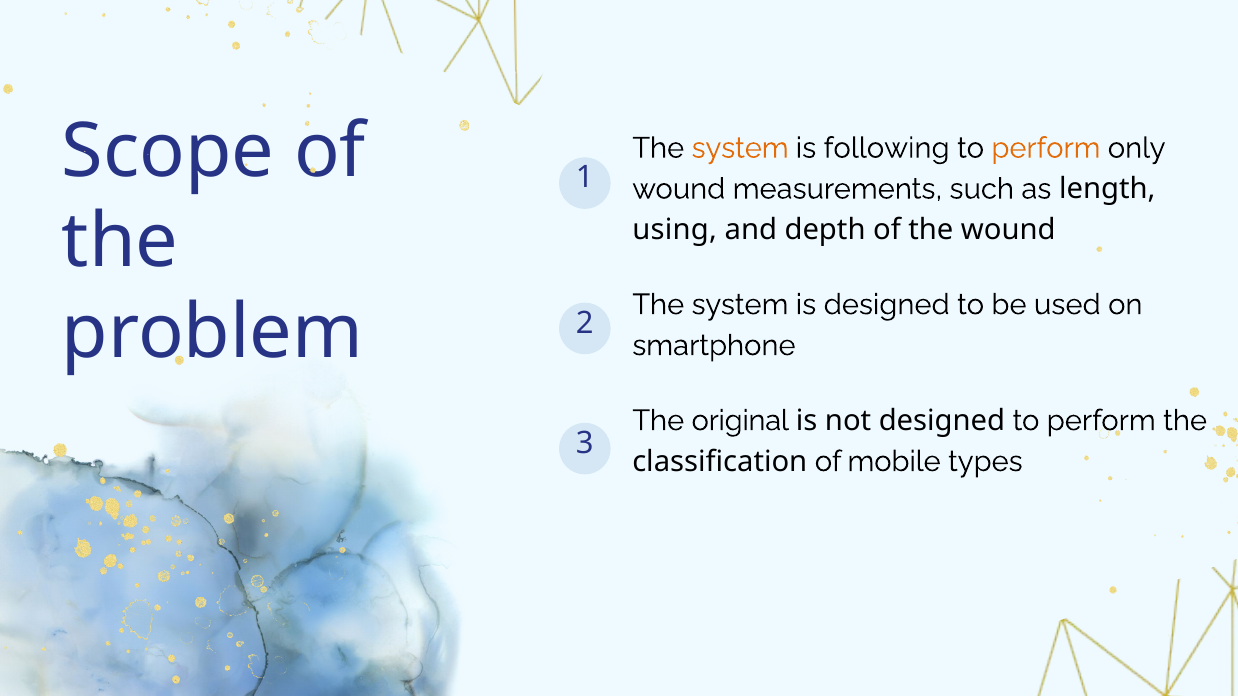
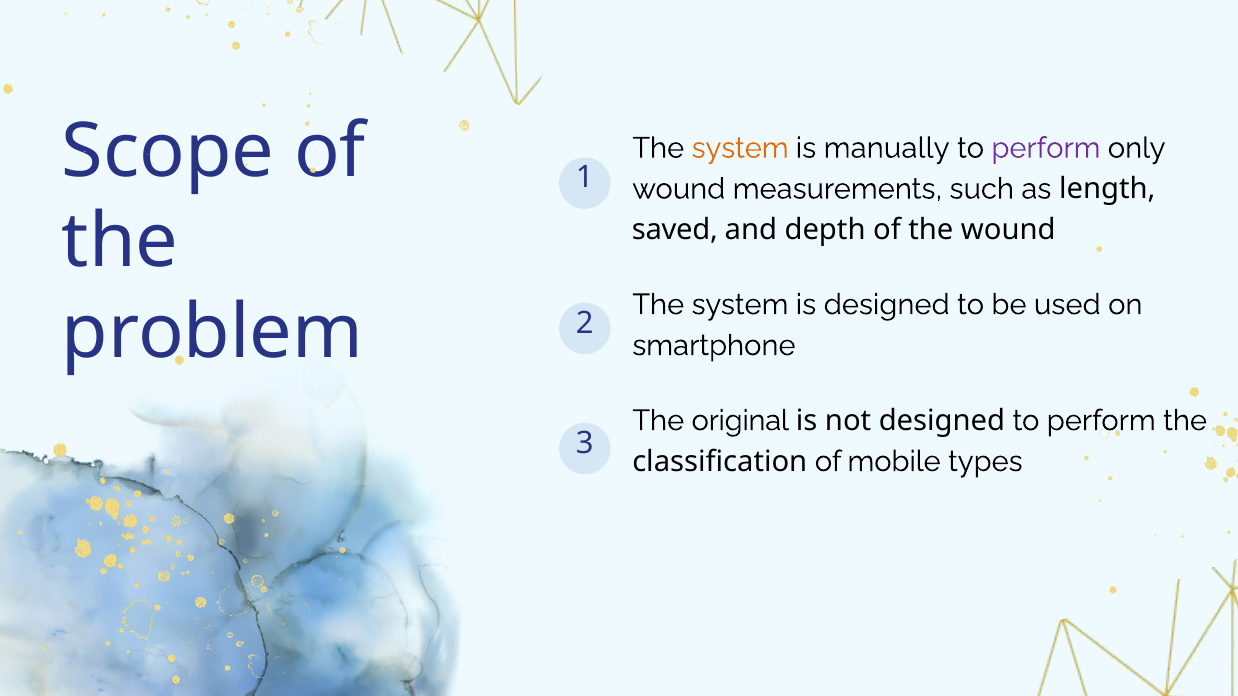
following: following -> manually
perform at (1046, 148) colour: orange -> purple
using: using -> saved
